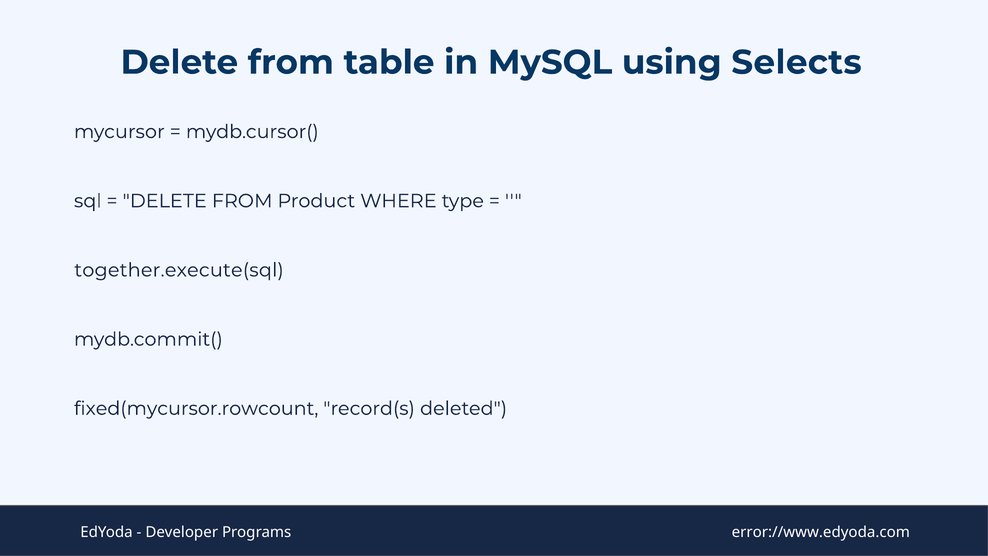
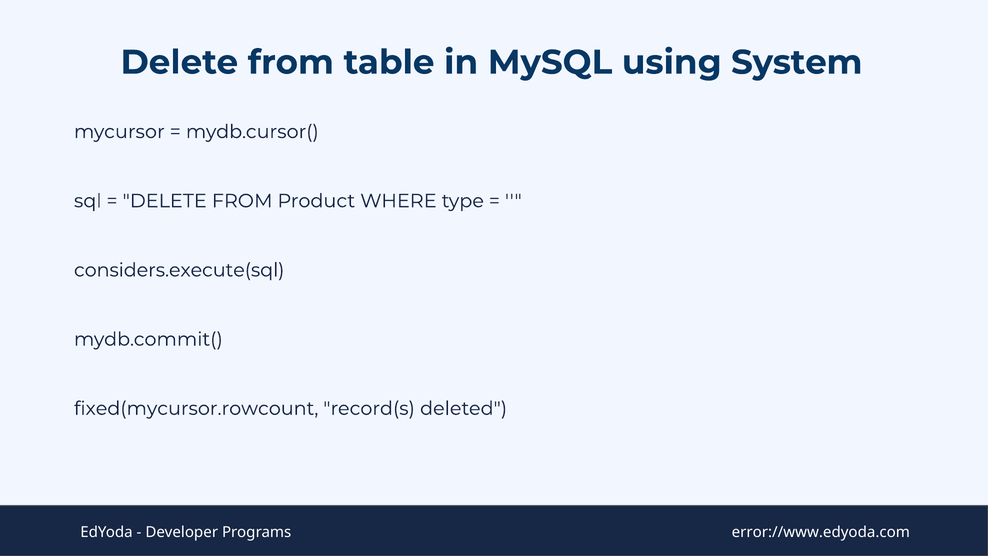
Selects: Selects -> System
together.execute(sql: together.execute(sql -> considers.execute(sql
